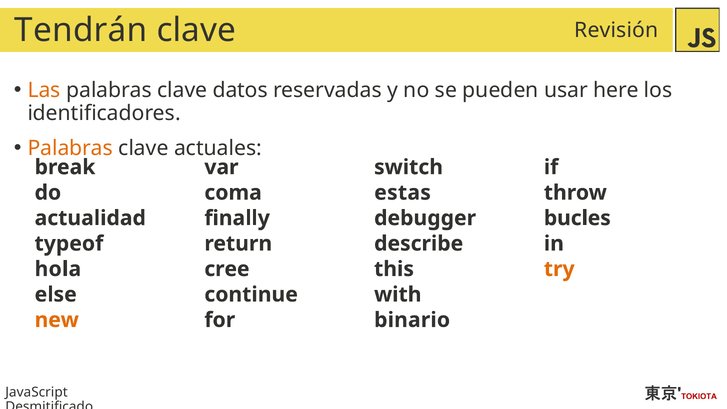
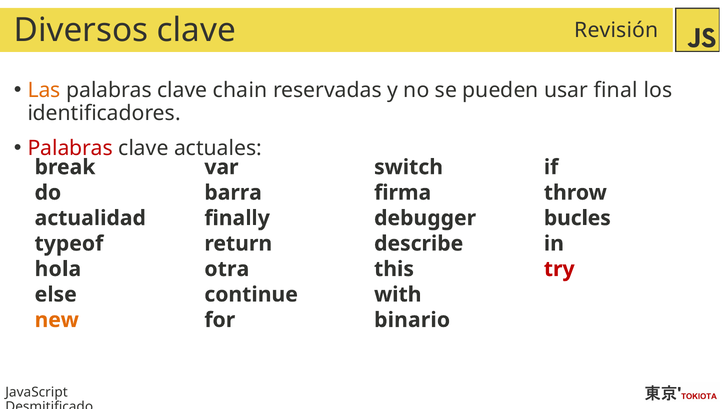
Tendrán: Tendrán -> Diversos
datos: datos -> chain
here: here -> final
Palabras at (70, 148) colour: orange -> red
coma: coma -> barra
estas: estas -> firma
cree: cree -> otra
try colour: orange -> red
